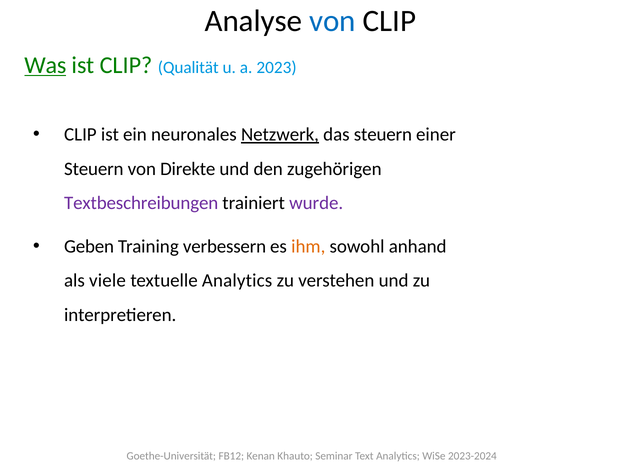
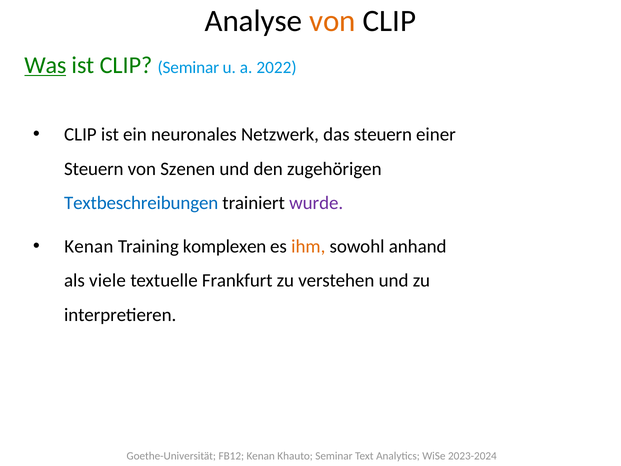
von at (332, 21) colour: blue -> orange
CLIP Qualität: Qualität -> Seminar
2023: 2023 -> 2022
Netzwerk underline: present -> none
Direkte: Direkte -> Szenen
Textbeschreibungen colour: purple -> blue
Geben at (89, 246): Geben -> Kenan
verbessern: verbessern -> komplexen
textuelle Analytics: Analytics -> Frankfurt
